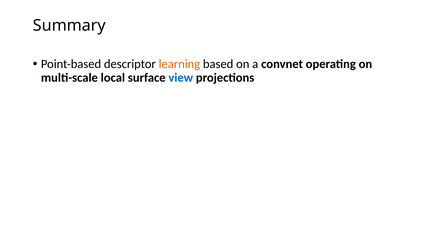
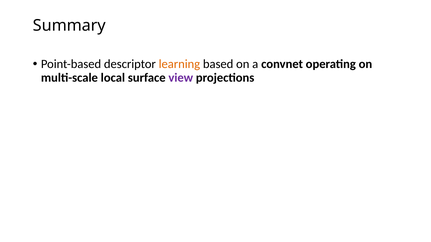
view colour: blue -> purple
